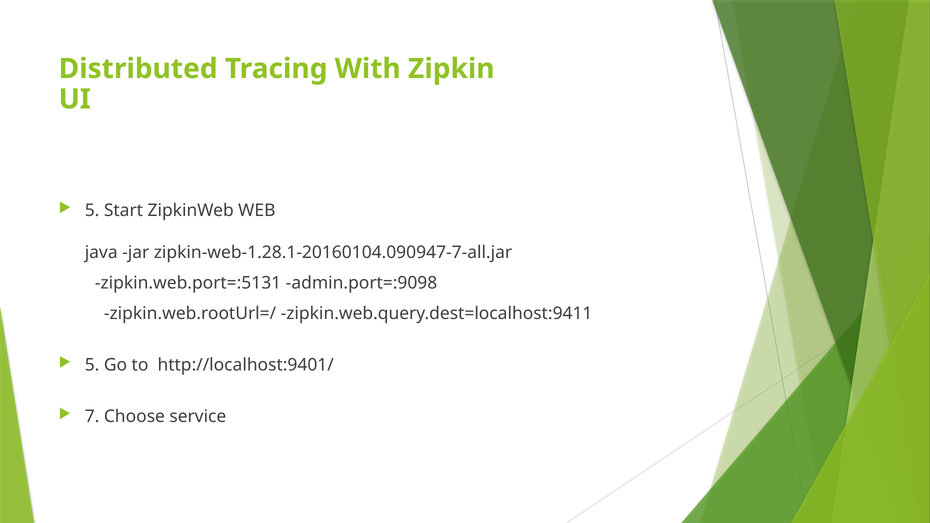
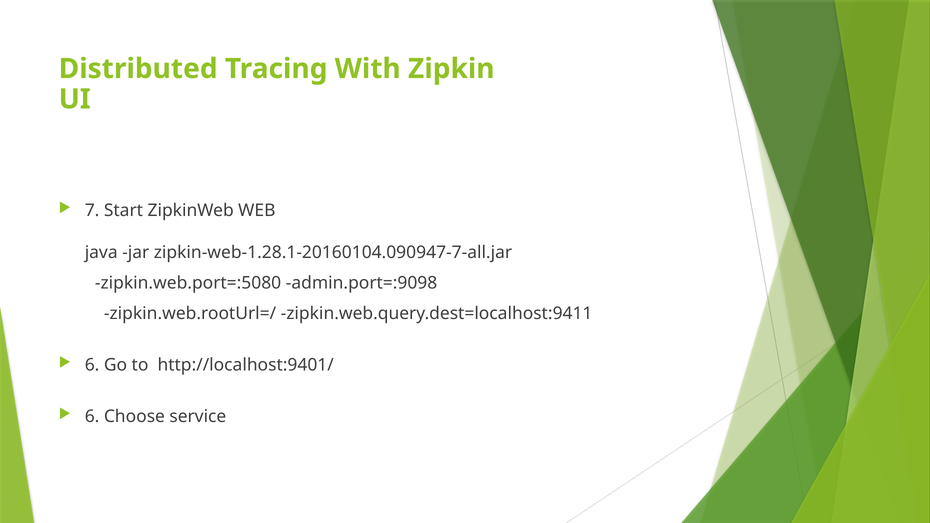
5 at (92, 211): 5 -> 7
zipkin.web.port=:5131: zipkin.web.port=:5131 -> zipkin.web.port=:5080
5 at (92, 365): 5 -> 6
7 at (92, 417): 7 -> 6
